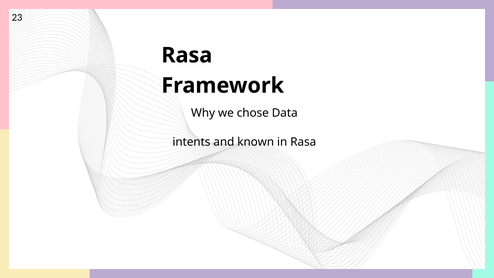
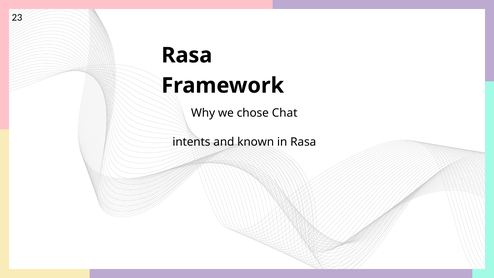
Data: Data -> Chat
